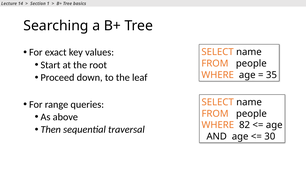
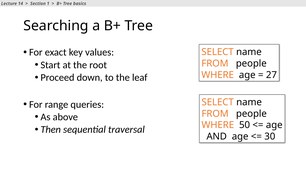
35: 35 -> 27
82: 82 -> 50
